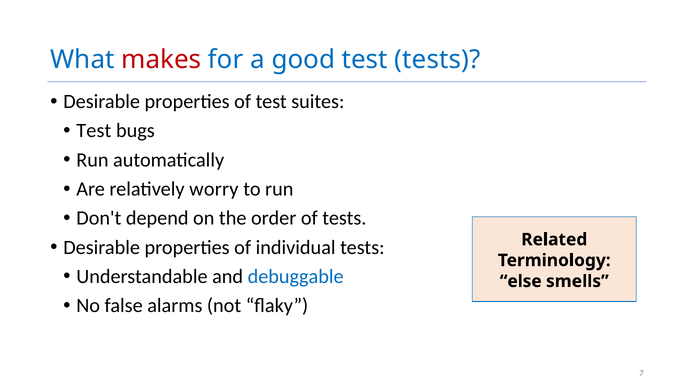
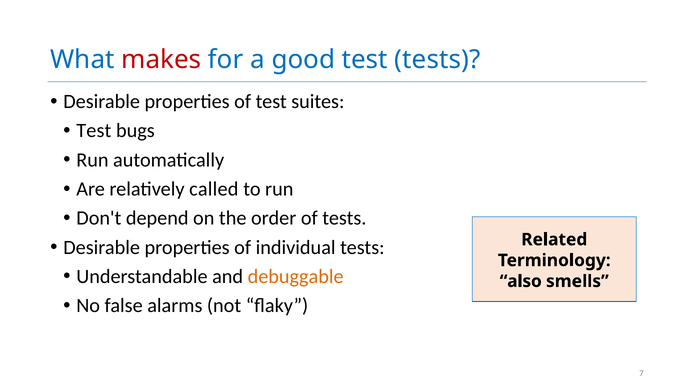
worry: worry -> called
debuggable colour: blue -> orange
else: else -> also
